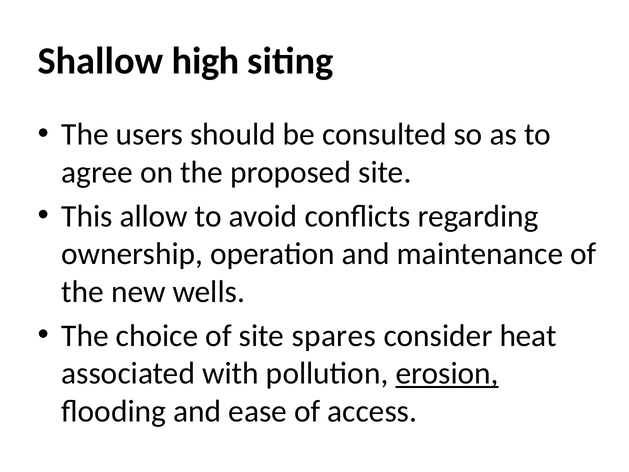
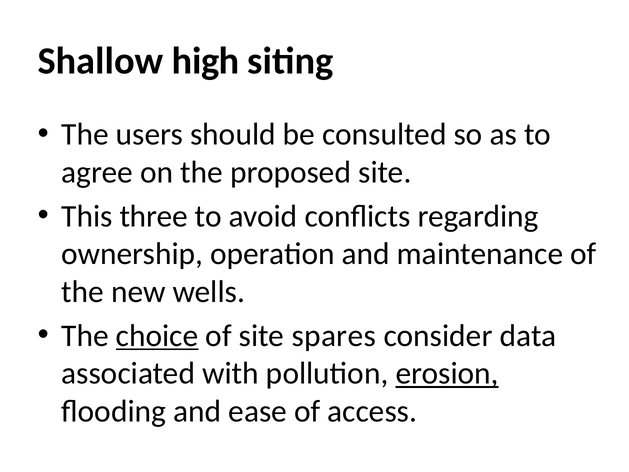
allow: allow -> three
choice underline: none -> present
heat: heat -> data
